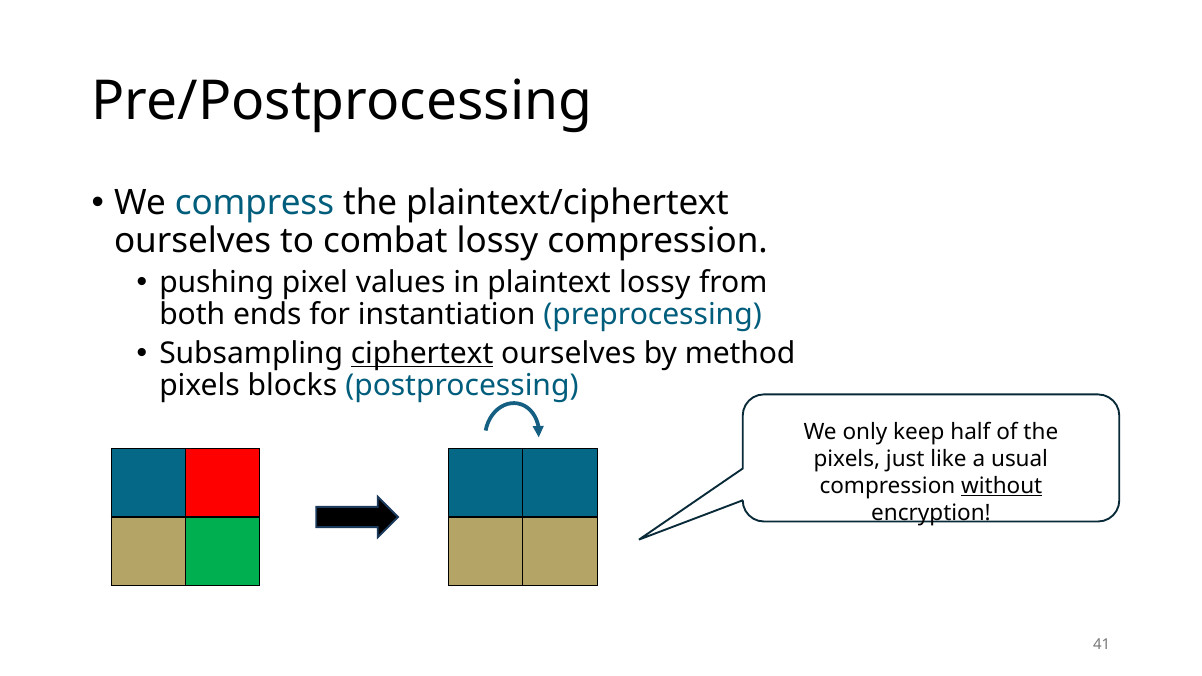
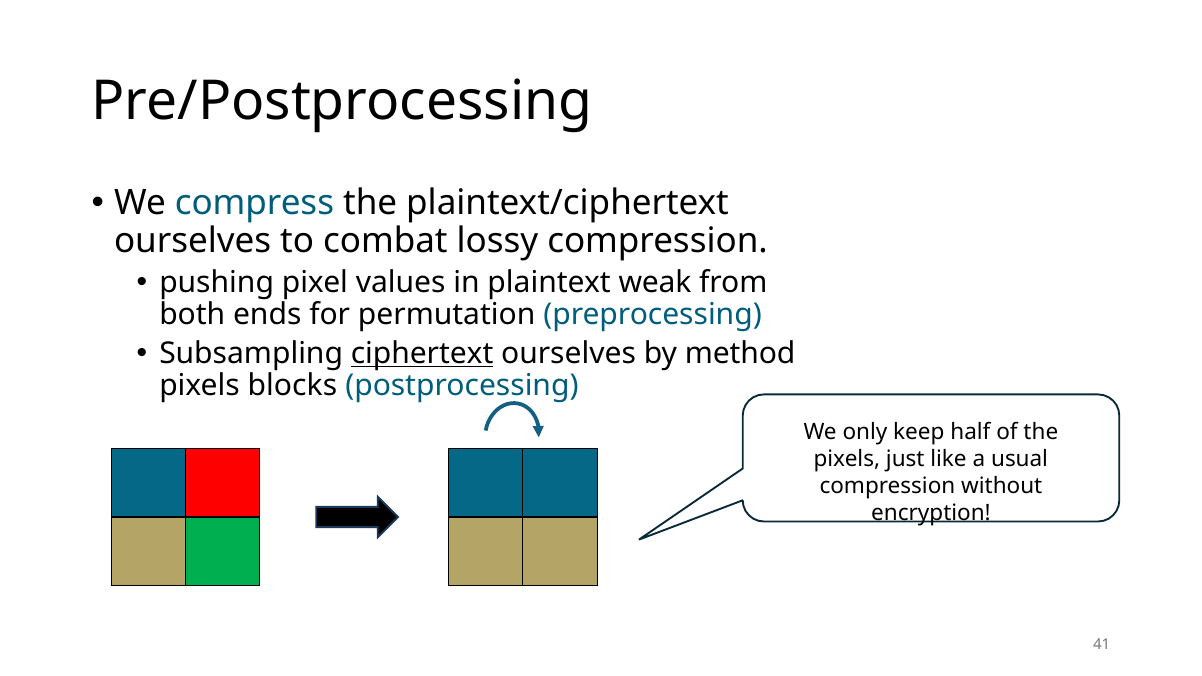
plaintext lossy: lossy -> weak
instantiation: instantiation -> permutation
without underline: present -> none
